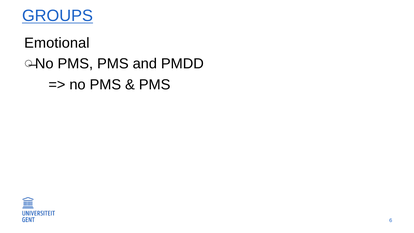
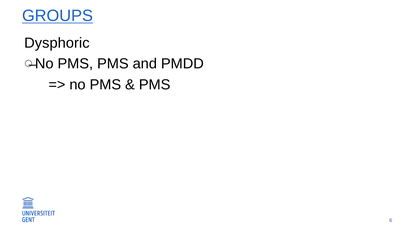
Emotional: Emotional -> Dysphoric
